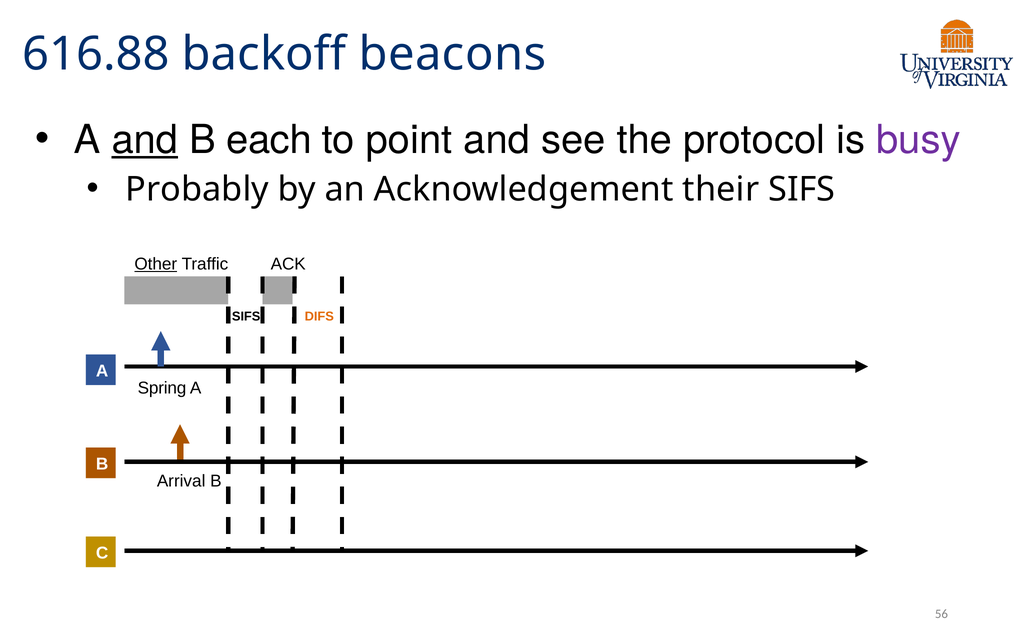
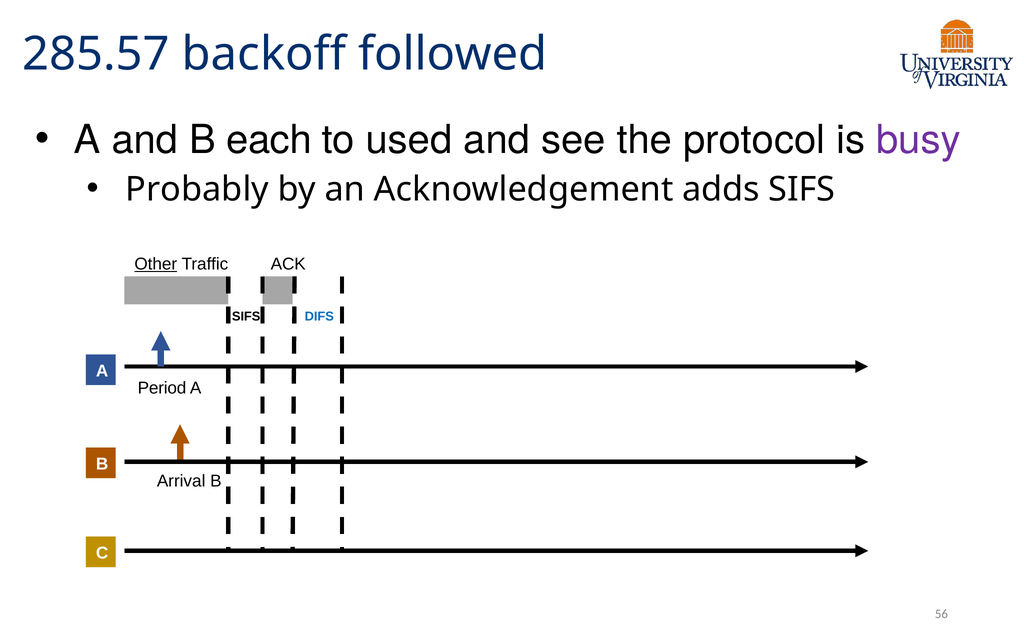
616.88: 616.88 -> 285.57
beacons: beacons -> followed
and at (145, 140) underline: present -> none
point: point -> used
their: their -> adds
DIFS colour: orange -> blue
Spring: Spring -> Period
